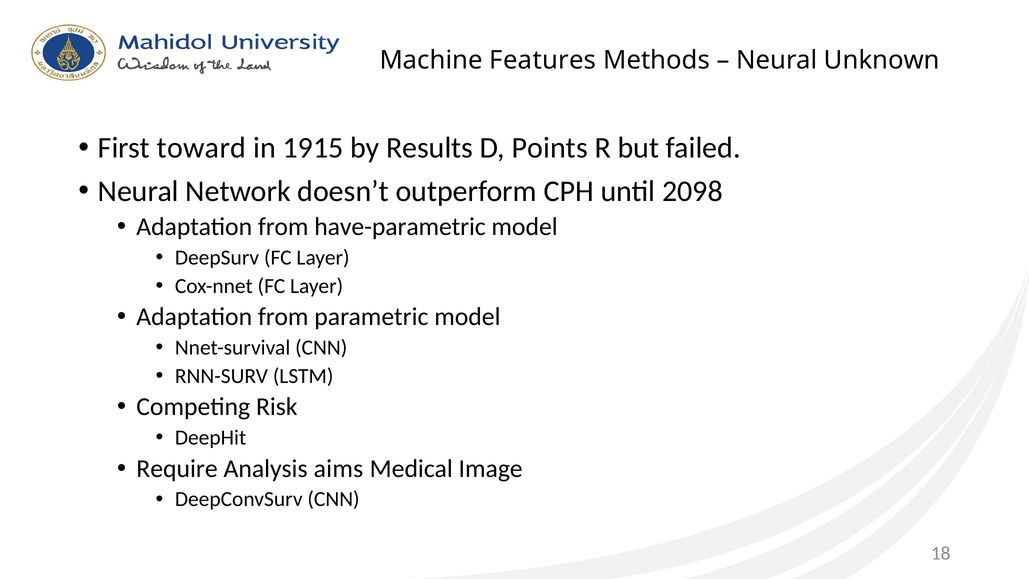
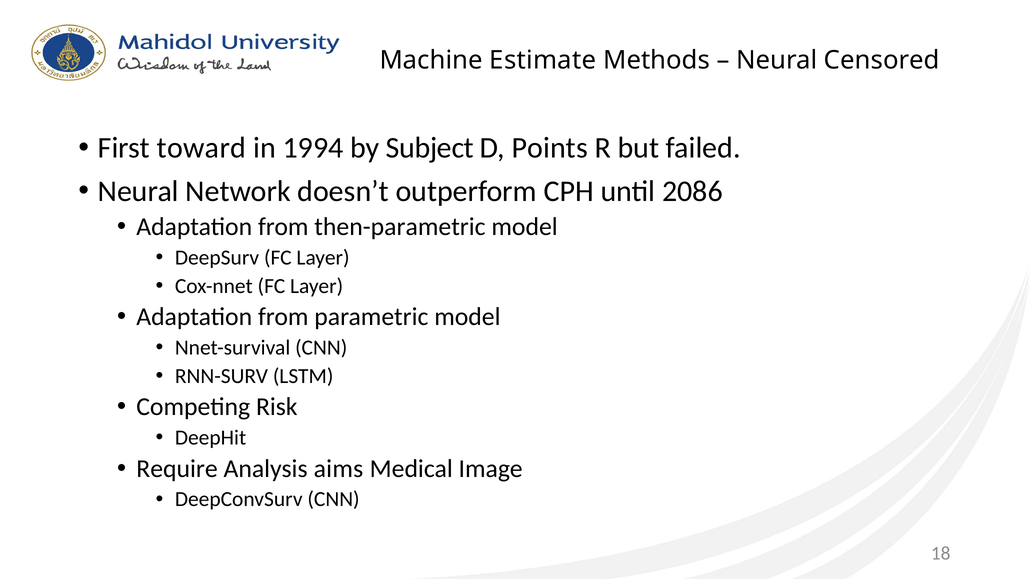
Features: Features -> Estimate
Unknown: Unknown -> Censored
1915: 1915 -> 1994
Results: Results -> Subject
2098: 2098 -> 2086
have-parametric: have-parametric -> then-parametric
